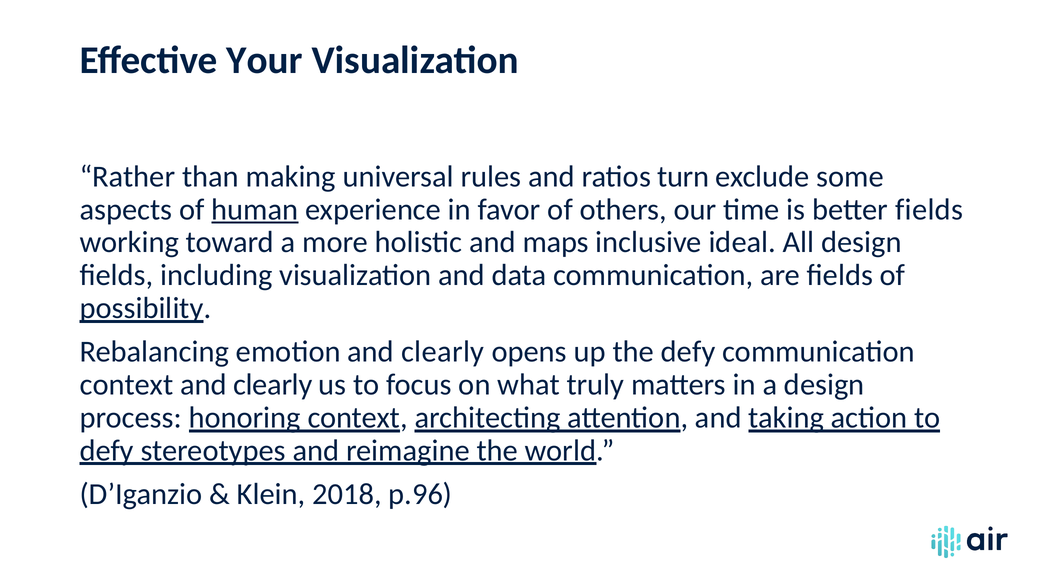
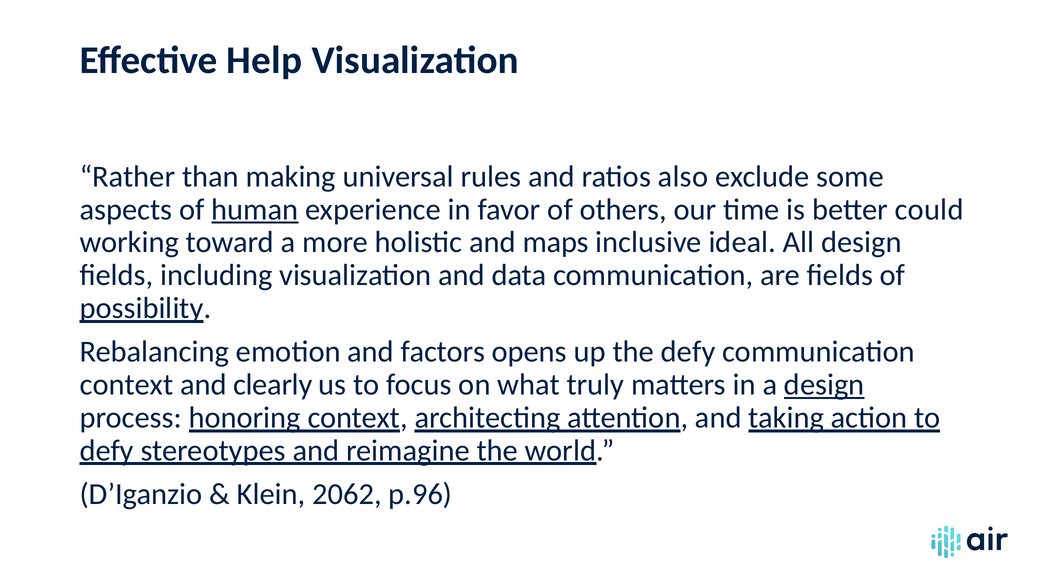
Your: Your -> Help
turn: turn -> also
better fields: fields -> could
emotion and clearly: clearly -> factors
design at (824, 385) underline: none -> present
2018: 2018 -> 2062
